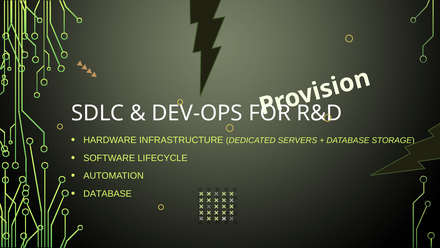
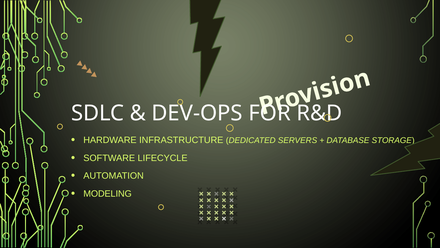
DATABASE at (108, 193): DATABASE -> MODELING
